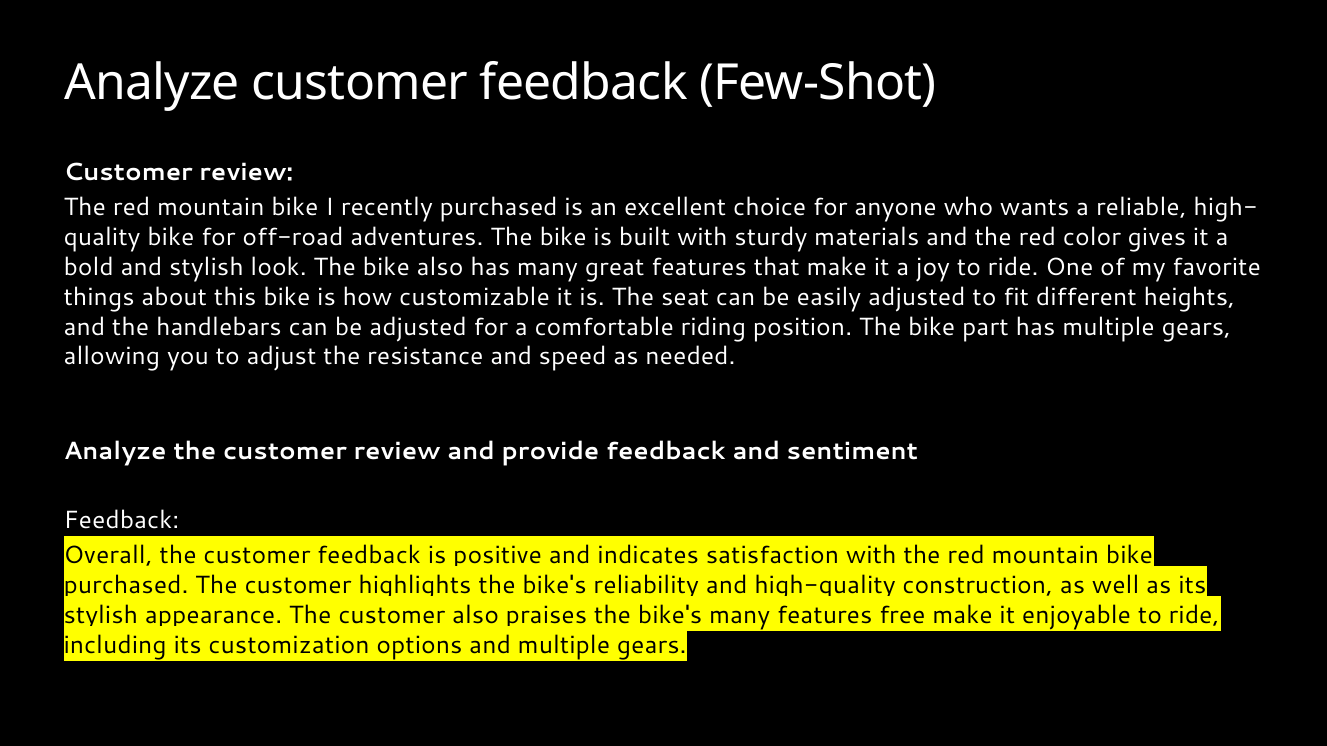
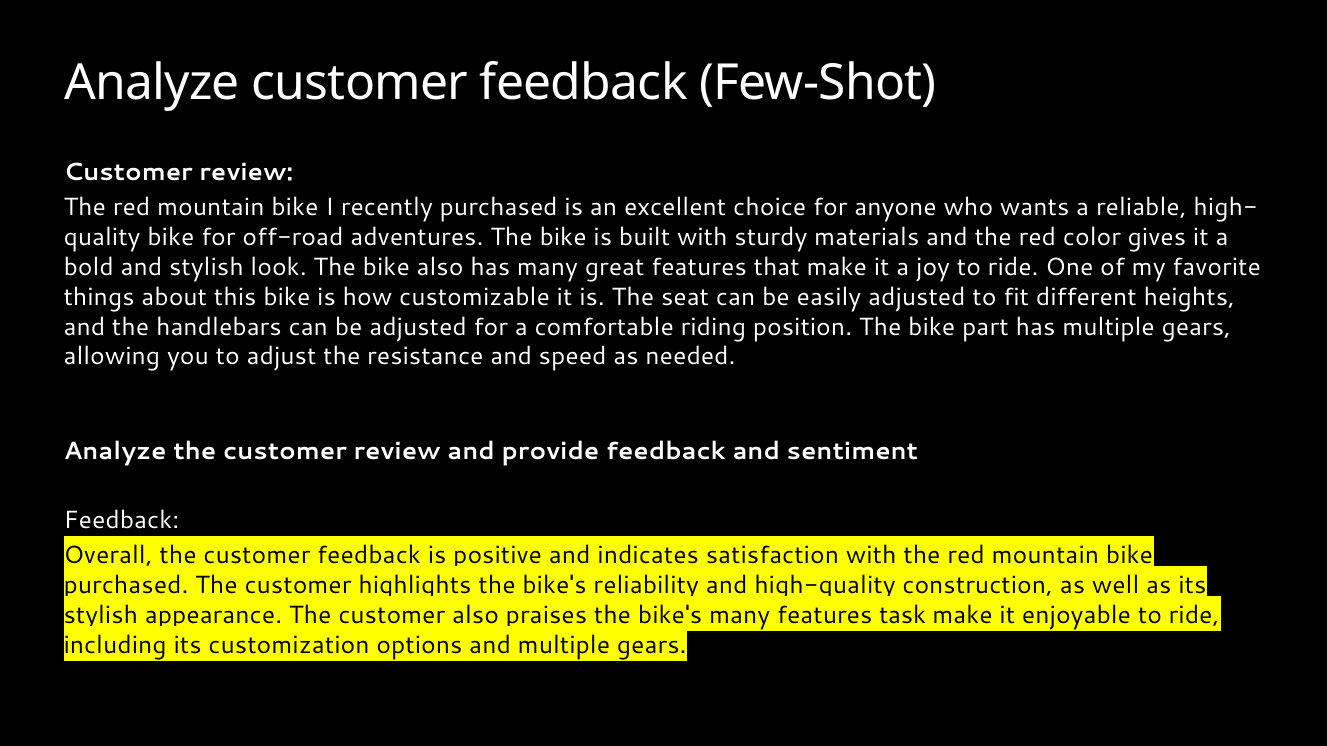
free: free -> task
